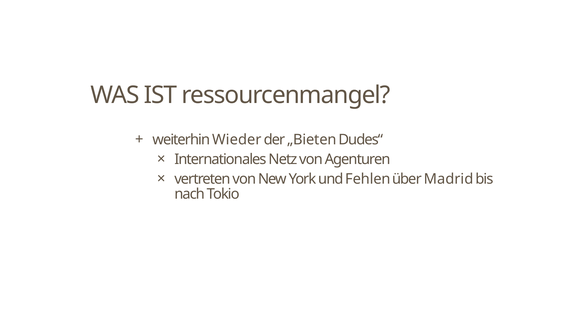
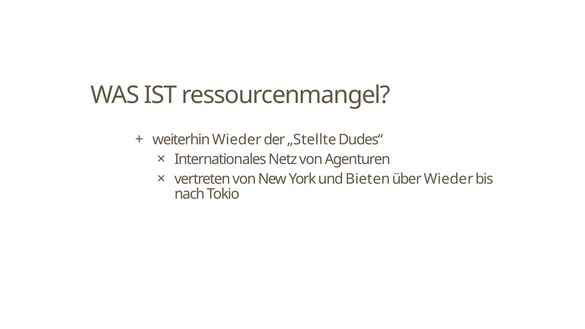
„Bieten: „Bieten -> „Stellte
Fehlen: Fehlen -> Bieten
über Madrid: Madrid -> Wieder
